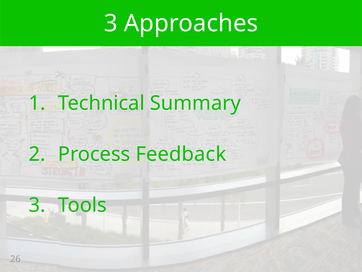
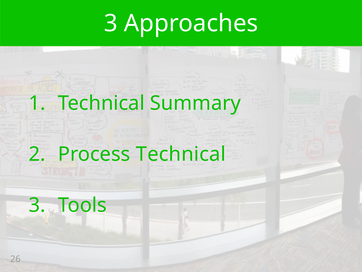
Process Feedback: Feedback -> Technical
